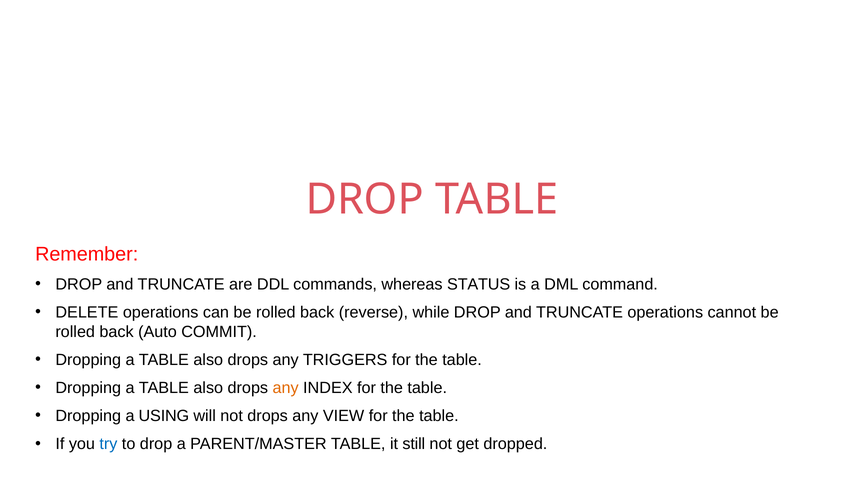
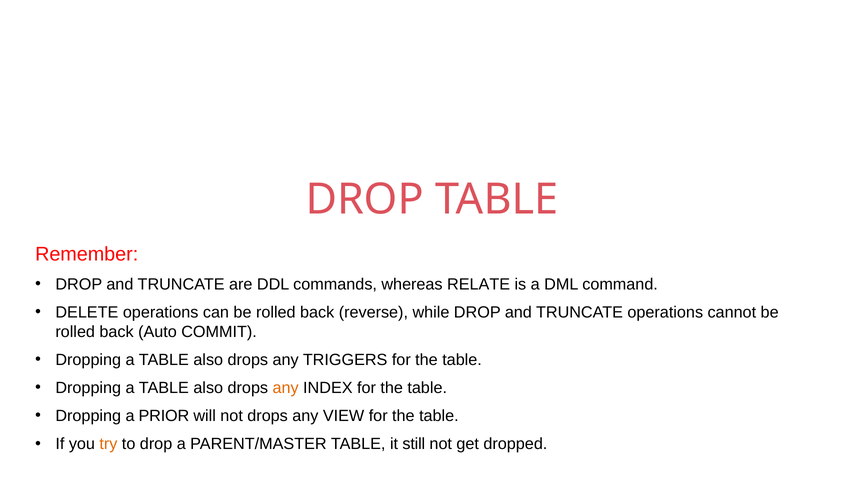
STATUS: STATUS -> RELATE
USING: USING -> PRIOR
try colour: blue -> orange
